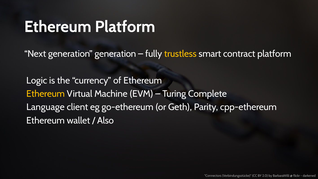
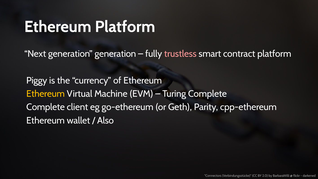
trustless colour: yellow -> pink
Logic: Logic -> Piggy
Language at (45, 107): Language -> Complete
